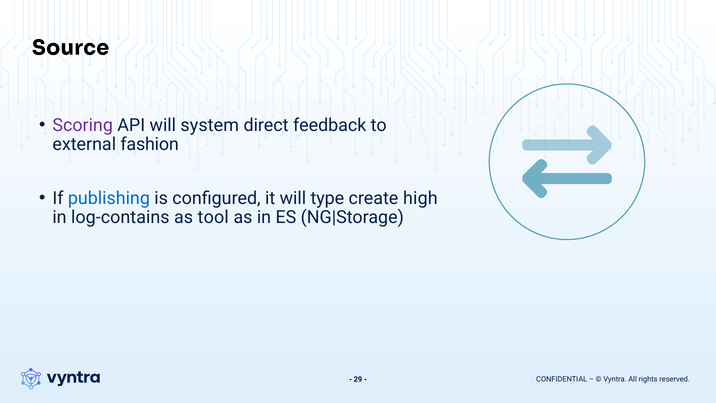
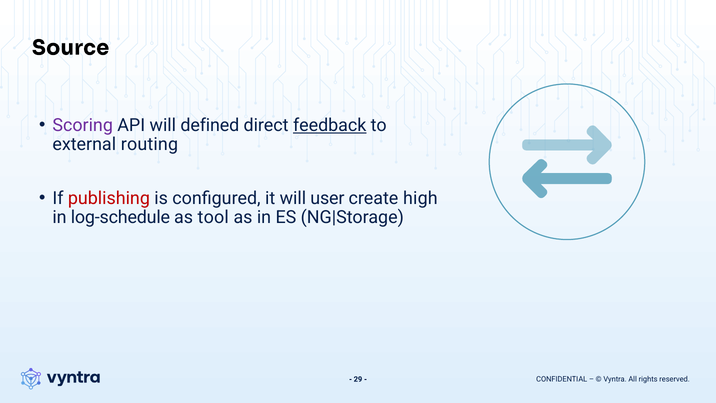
system: system -> defined
feedback underline: none -> present
fashion: fashion -> routing
publishing colour: blue -> red
type: type -> user
log-contains: log-contains -> log-schedule
